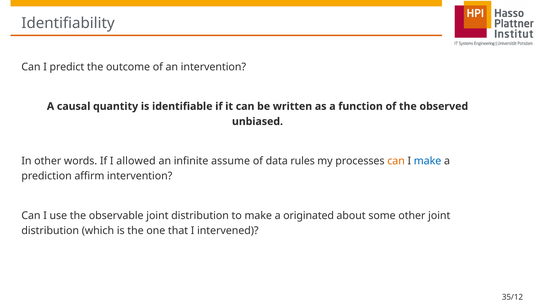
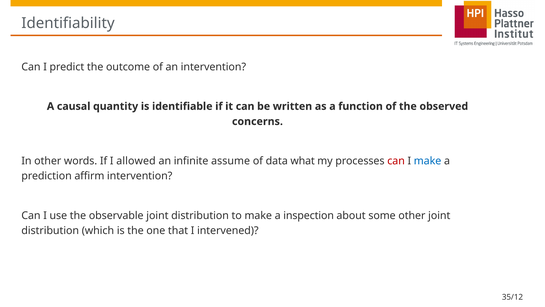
unbiased: unbiased -> concerns
rules: rules -> what
can at (396, 161) colour: orange -> red
originated: originated -> inspection
